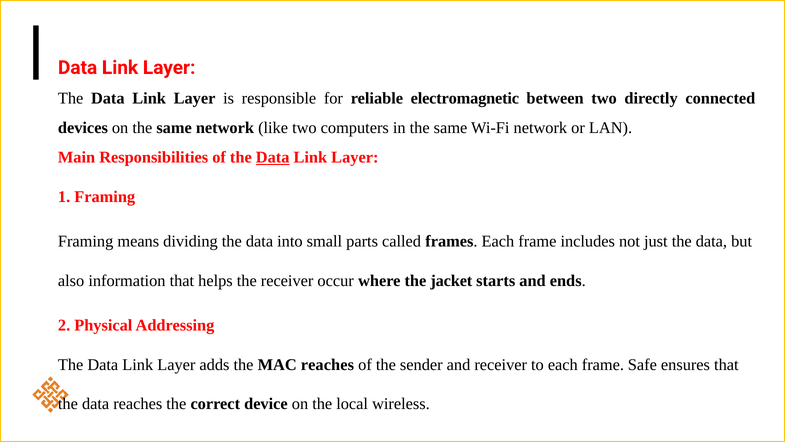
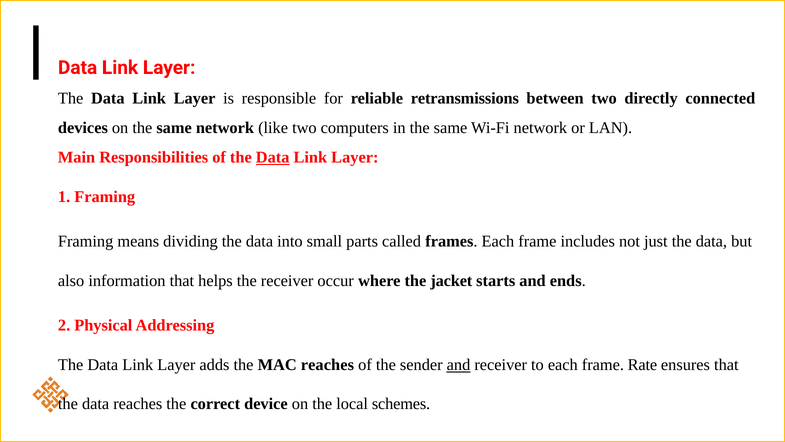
electromagnetic: electromagnetic -> retransmissions
and at (458, 364) underline: none -> present
Safe: Safe -> Rate
wireless: wireless -> schemes
